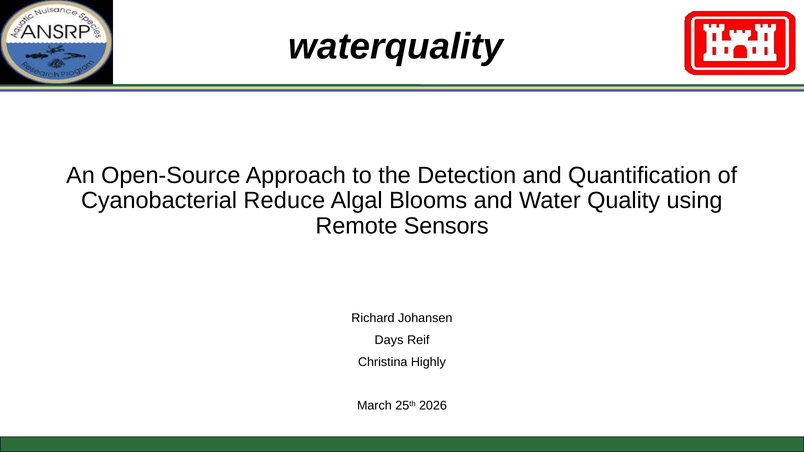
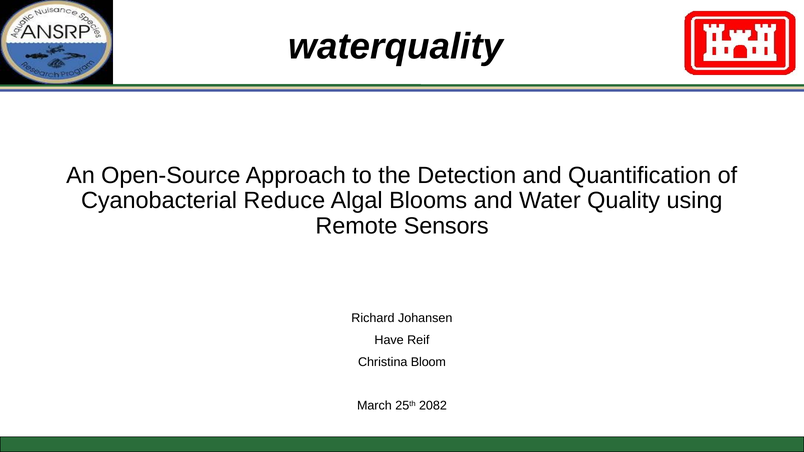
Days: Days -> Have
Highly: Highly -> Bloom
2026: 2026 -> 2082
